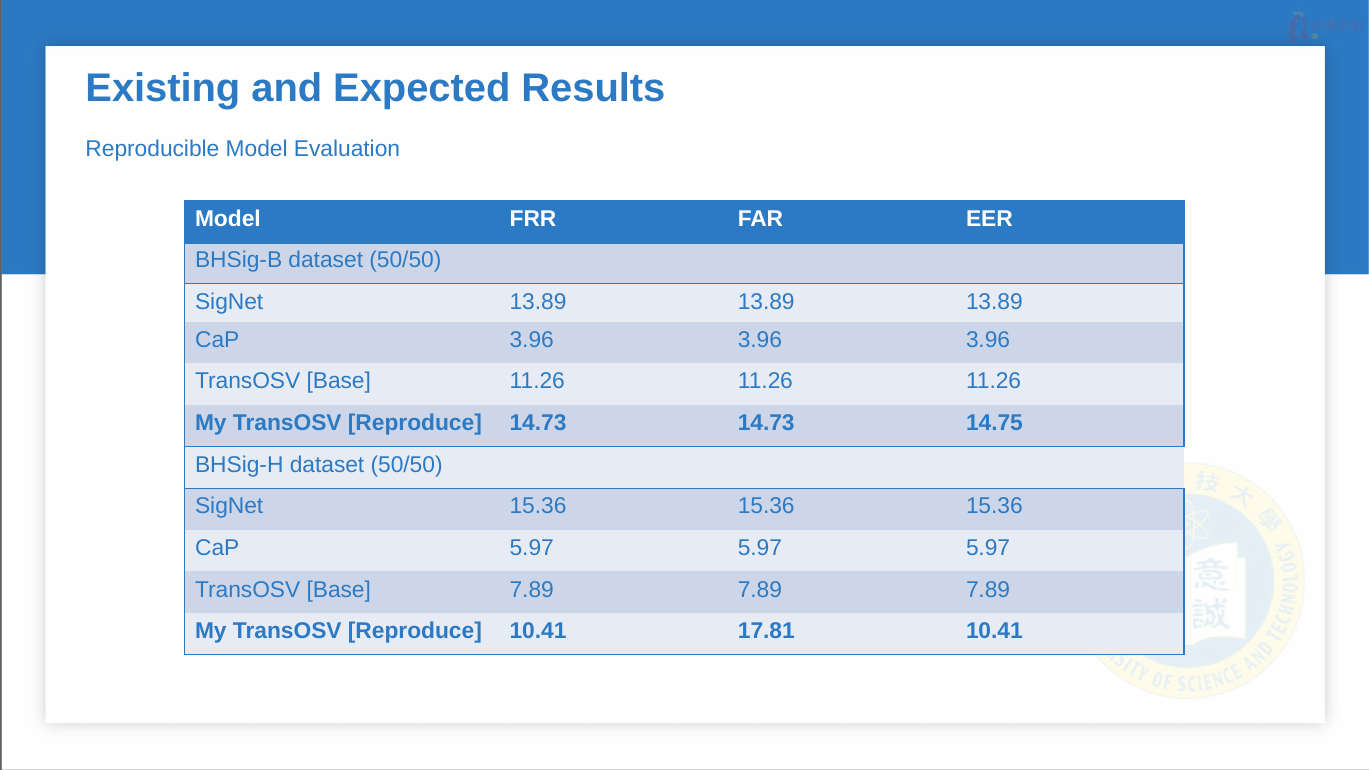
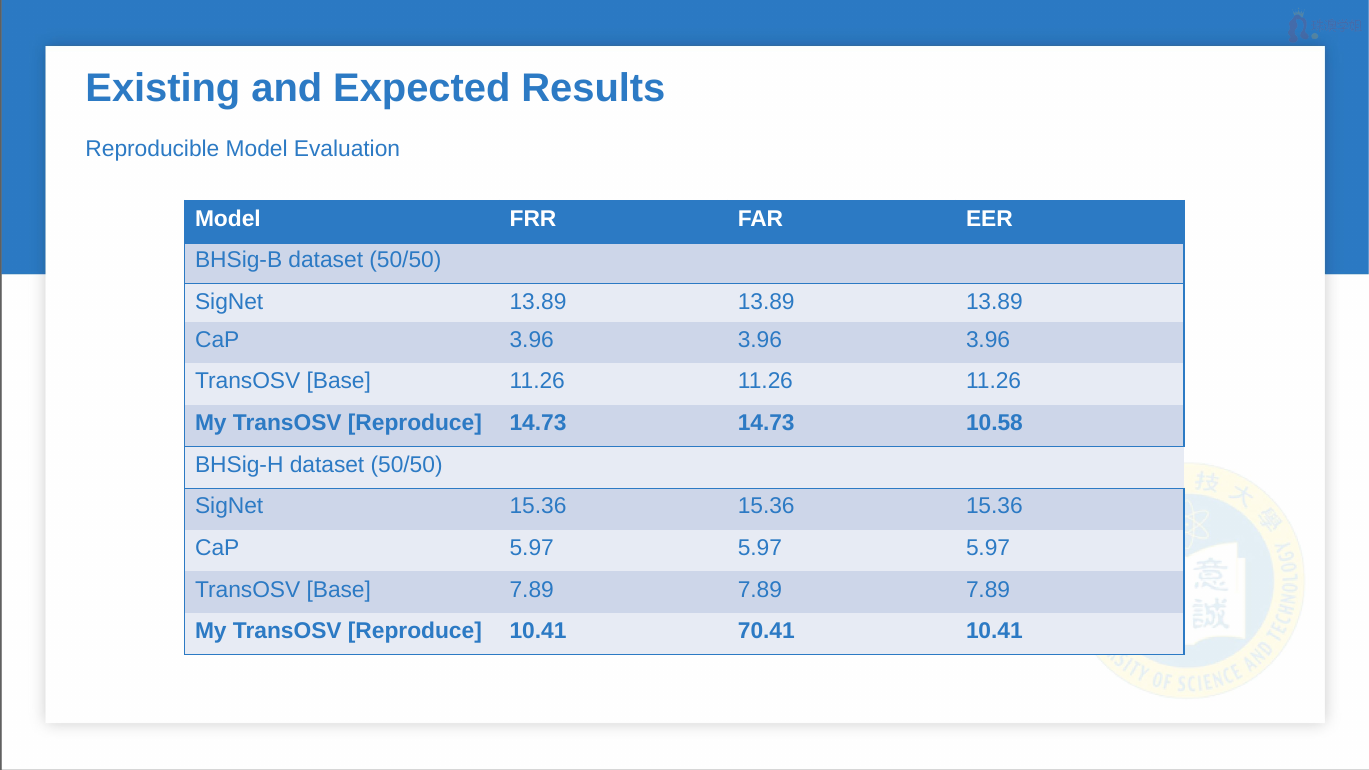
14.75: 14.75 -> 10.58
17.81: 17.81 -> 70.41
